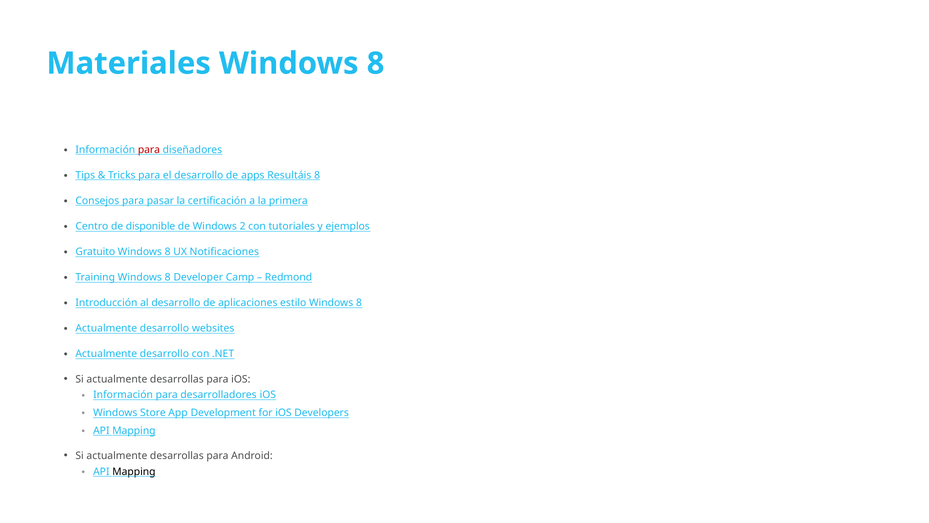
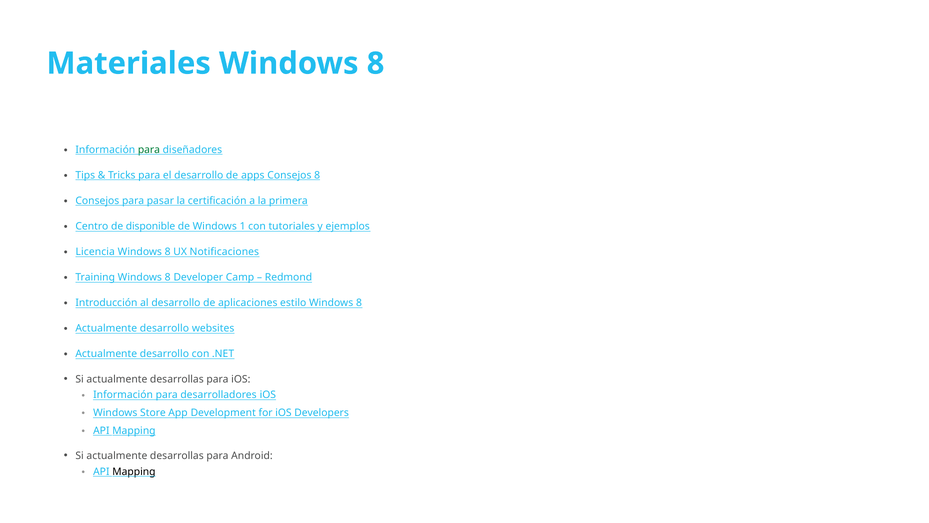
para at (149, 150) colour: red -> green
apps Resultáis: Resultáis -> Consejos
2: 2 -> 1
Gratuito: Gratuito -> Licencia
